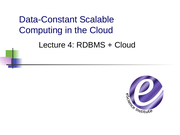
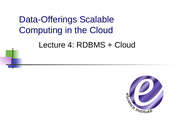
Data-Constant: Data-Constant -> Data-Offerings
